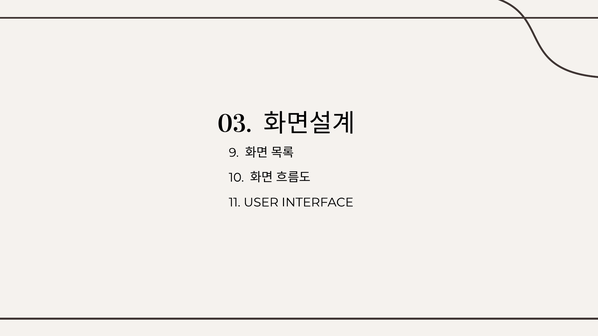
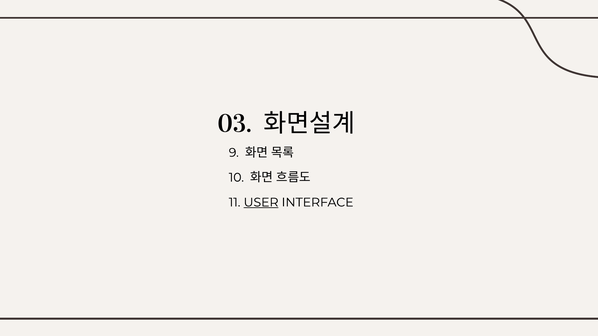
USER underline: none -> present
